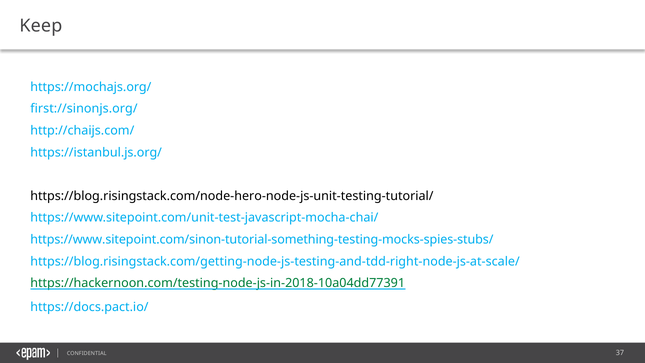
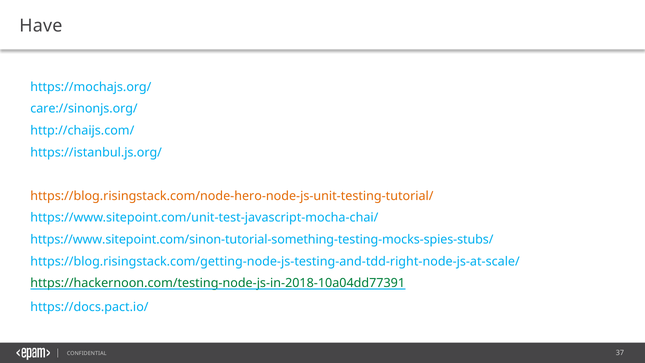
Keep: Keep -> Have
first://sinonjs.org/: first://sinonjs.org/ -> care://sinonjs.org/
https://blog.risingstack.com/node-hero-node-js-unit-testing-tutorial/ colour: black -> orange
